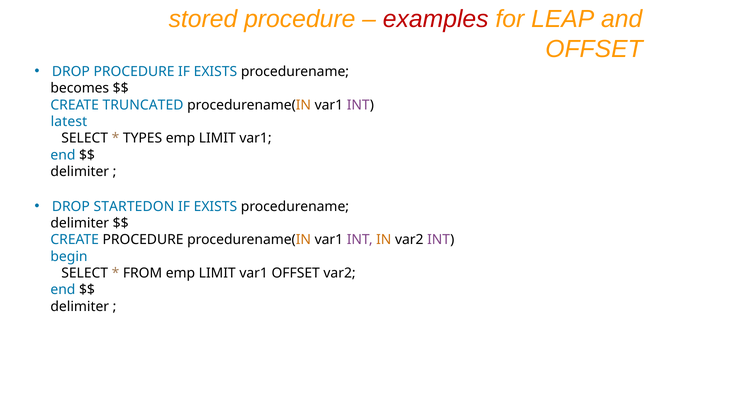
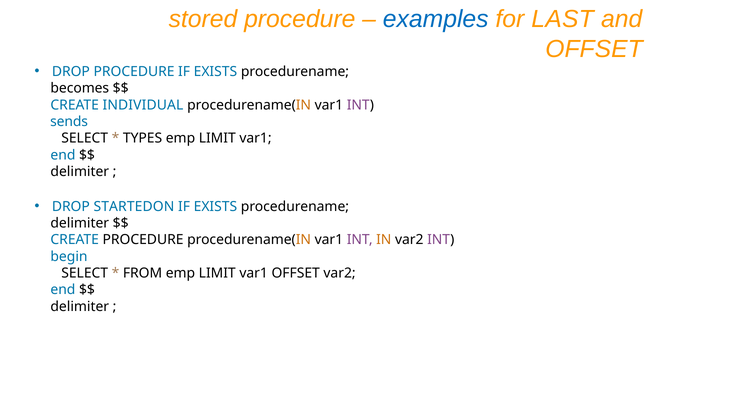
examples colour: red -> blue
LEAP: LEAP -> LAST
TRUNCATED: TRUNCATED -> INDIVIDUAL
latest: latest -> sends
